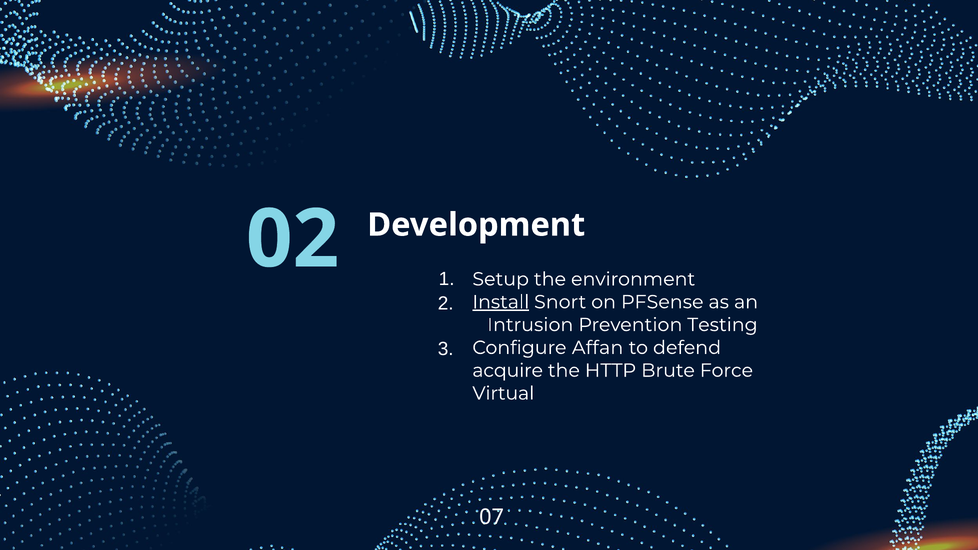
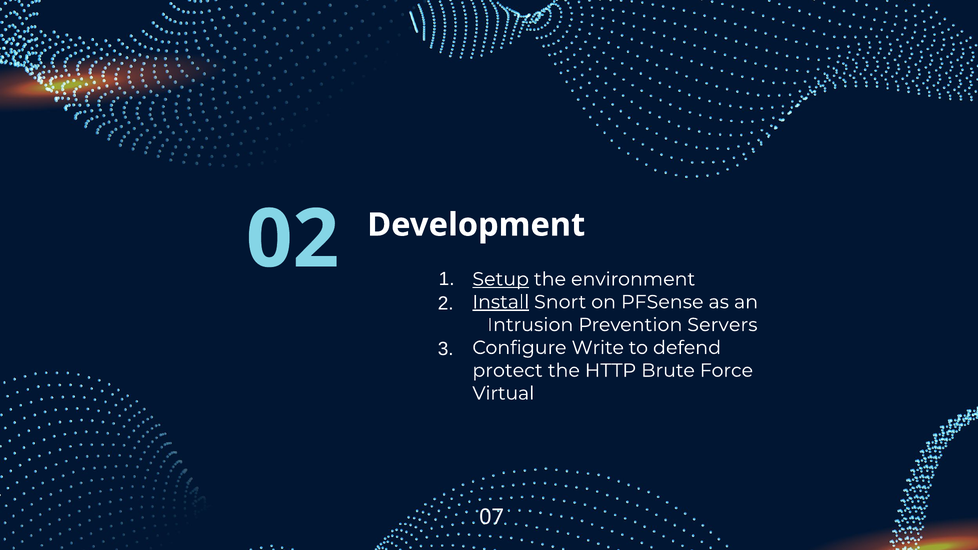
Setup underline: none -> present
Testing: Testing -> Servers
Affan: Affan -> Write
acquire: acquire -> protect
